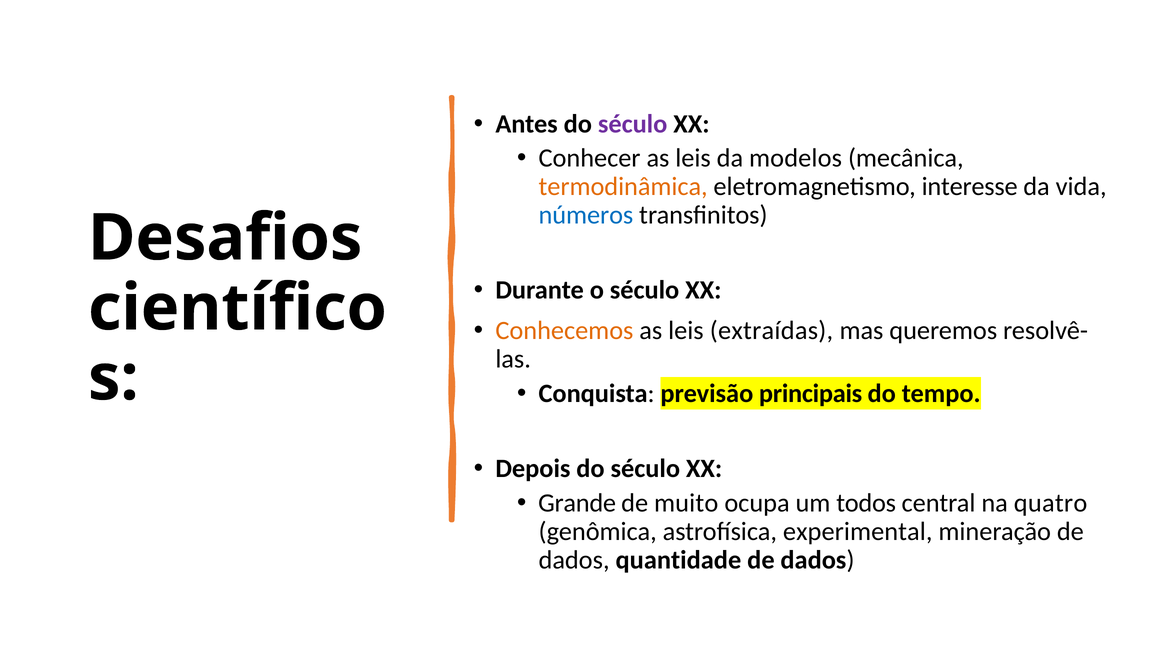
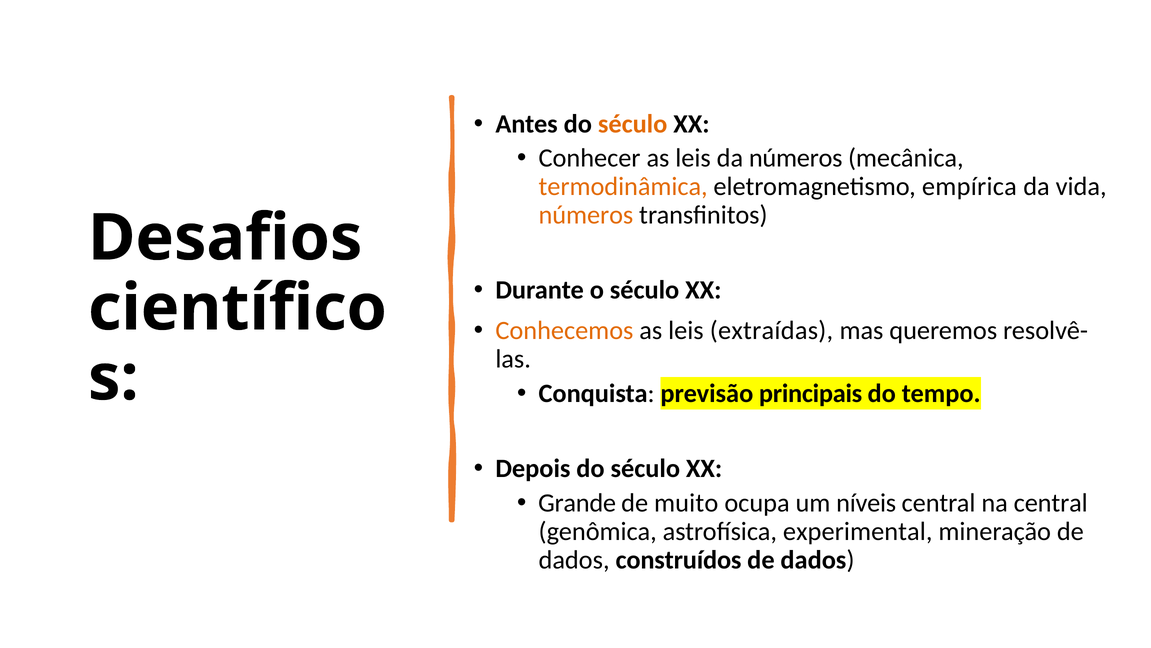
século at (633, 124) colour: purple -> orange
da modelos: modelos -> números
interesse: interesse -> empírica
números at (586, 215) colour: blue -> orange
todos: todos -> níveis
na quatro: quatro -> central
quantidade: quantidade -> construídos
